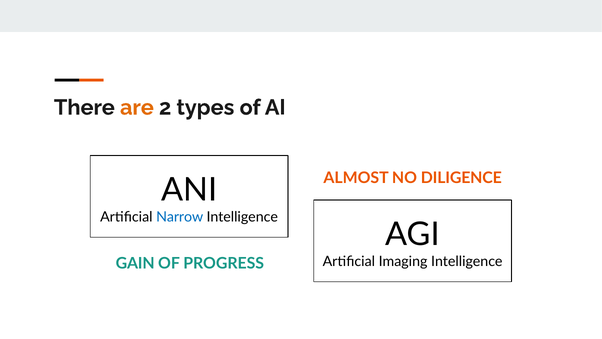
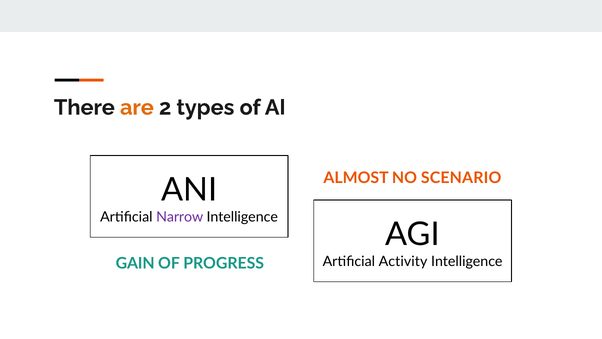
DILIGENCE: DILIGENCE -> SCENARIO
Narrow colour: blue -> purple
Imaging: Imaging -> Activity
